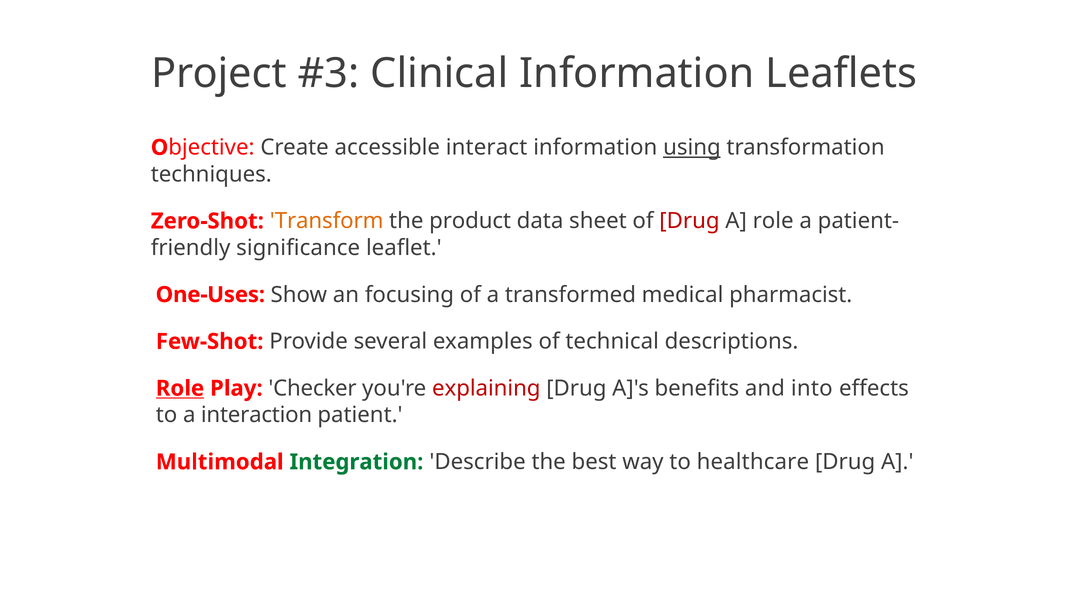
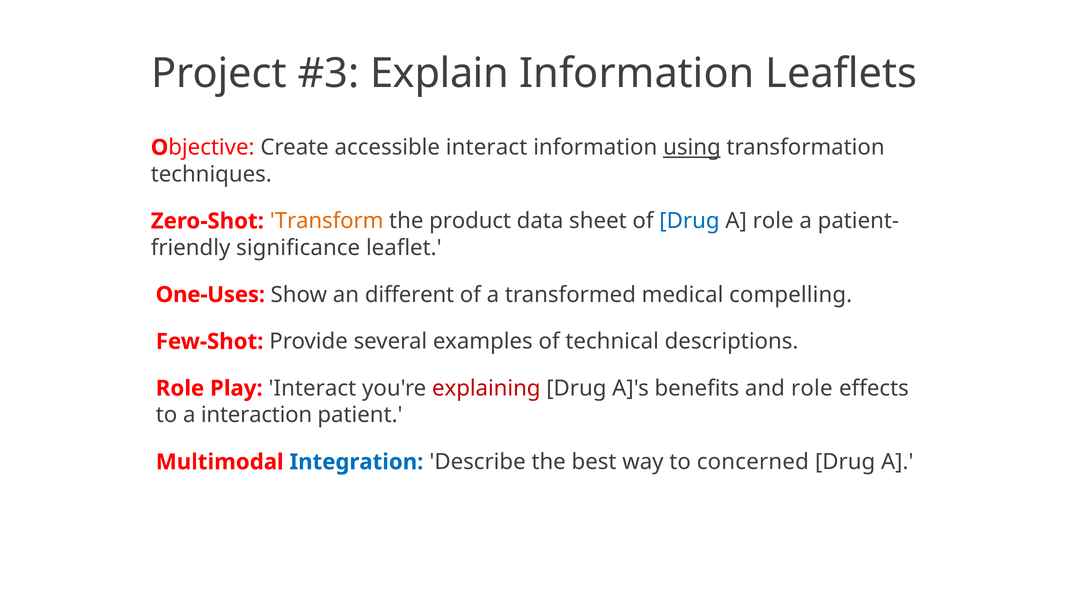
Clinical: Clinical -> Explain
Drug at (689, 221) colour: red -> blue
focusing: focusing -> different
pharmacist: pharmacist -> compelling
Role at (180, 388) underline: present -> none
Play Checker: Checker -> Interact
and into: into -> role
Integration colour: green -> blue
healthcare: healthcare -> concerned
